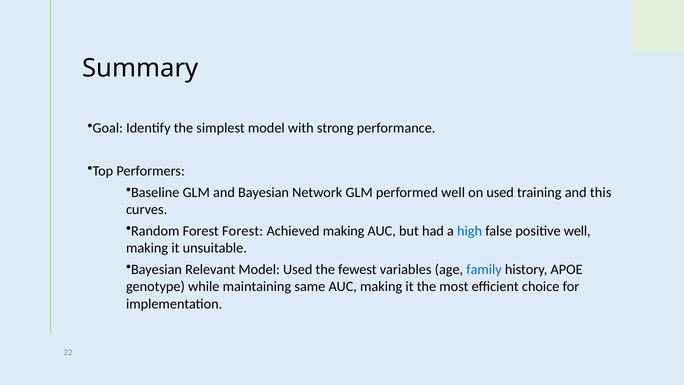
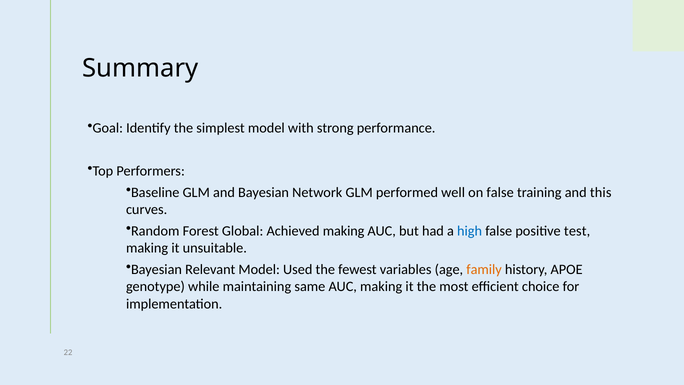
on used: used -> false
Forest Forest: Forest -> Global
positive well: well -> test
family colour: blue -> orange
